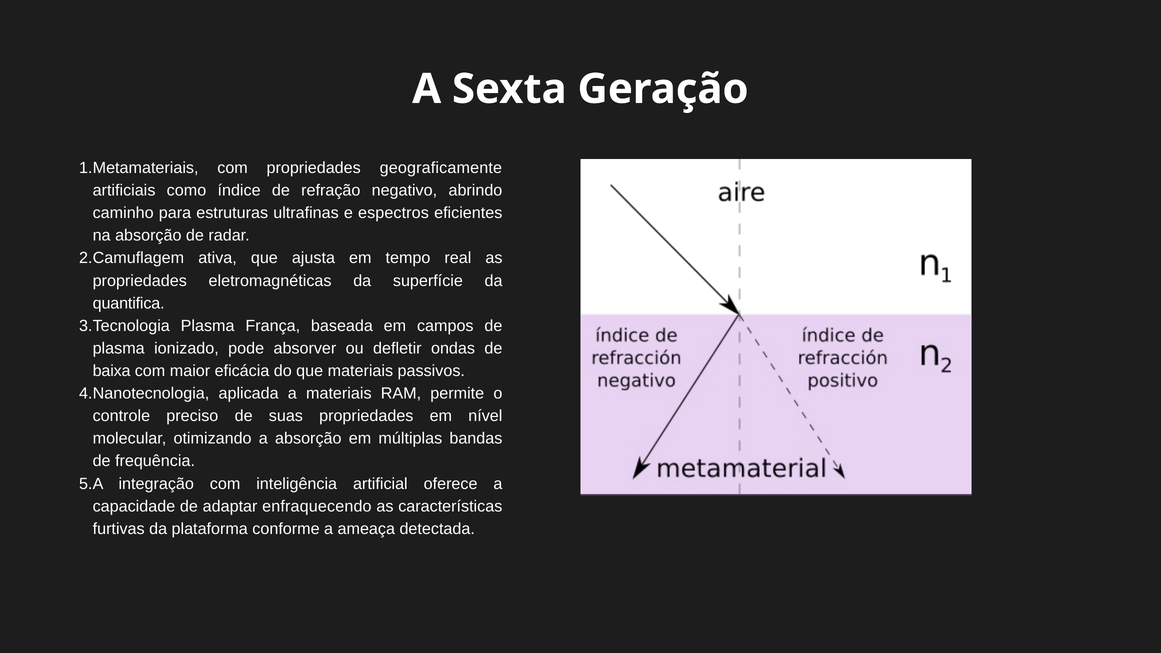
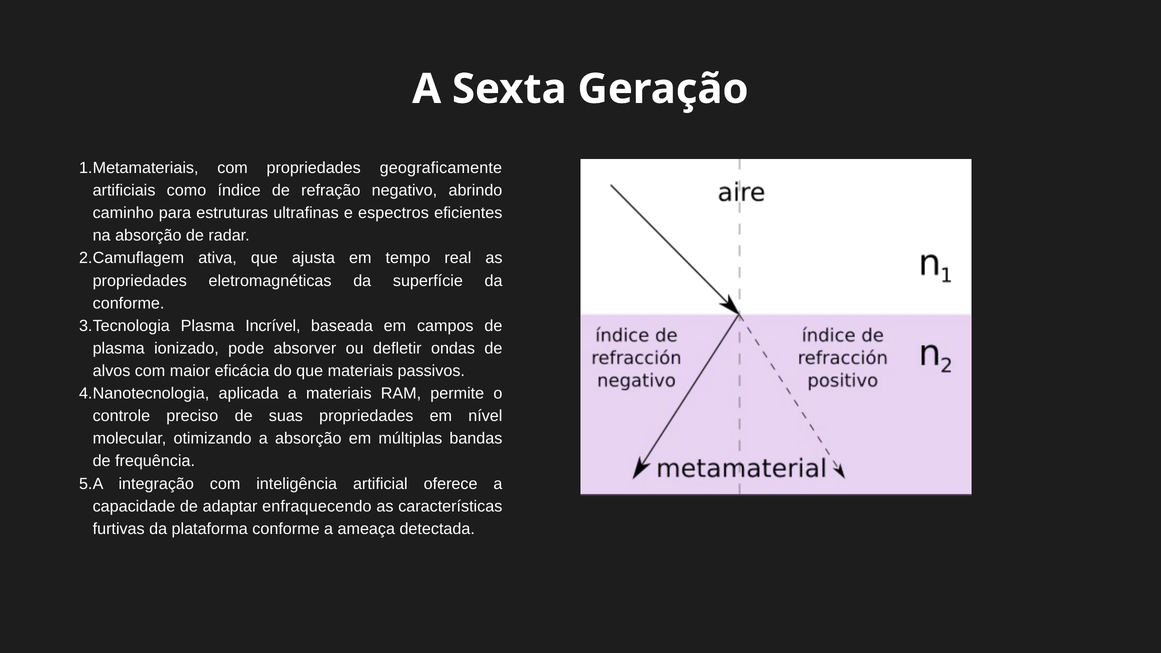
quantifica at (129, 303): quantifica -> conforme
França: França -> Incrível
baixa: baixa -> alvos
